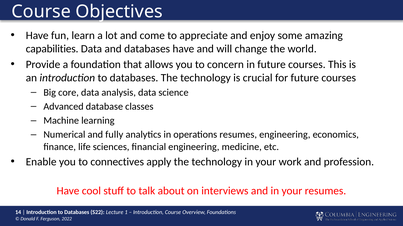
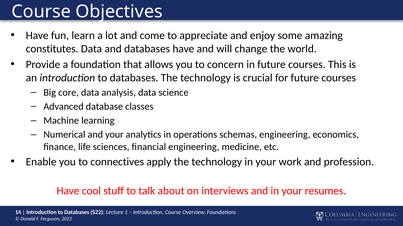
capabilities: capabilities -> constitutes
and fully: fully -> your
operations resumes: resumes -> schemas
